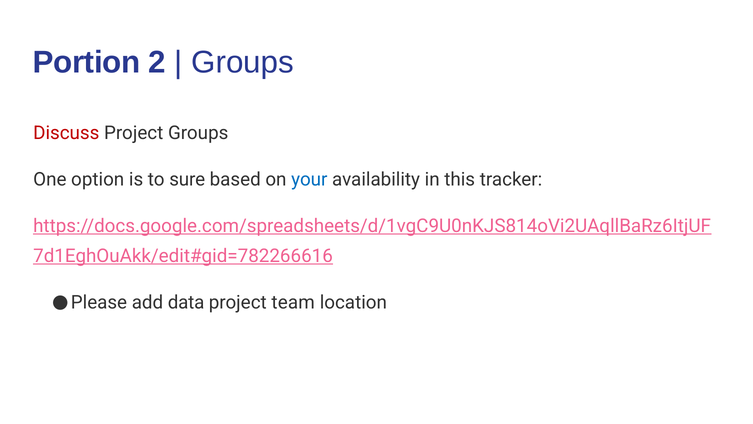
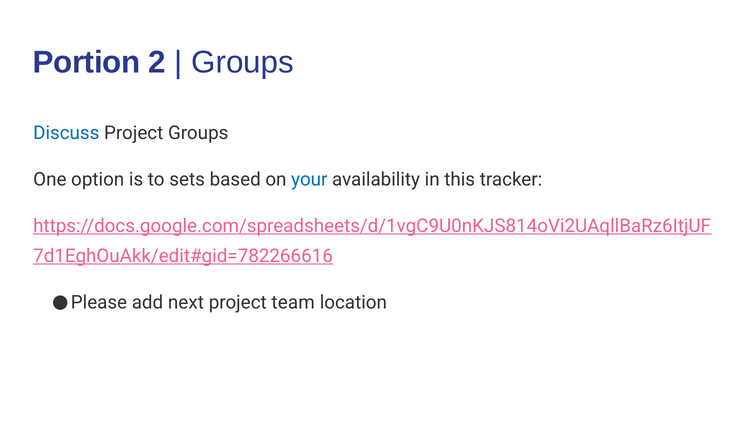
Discuss colour: red -> blue
sure: sure -> sets
data: data -> next
